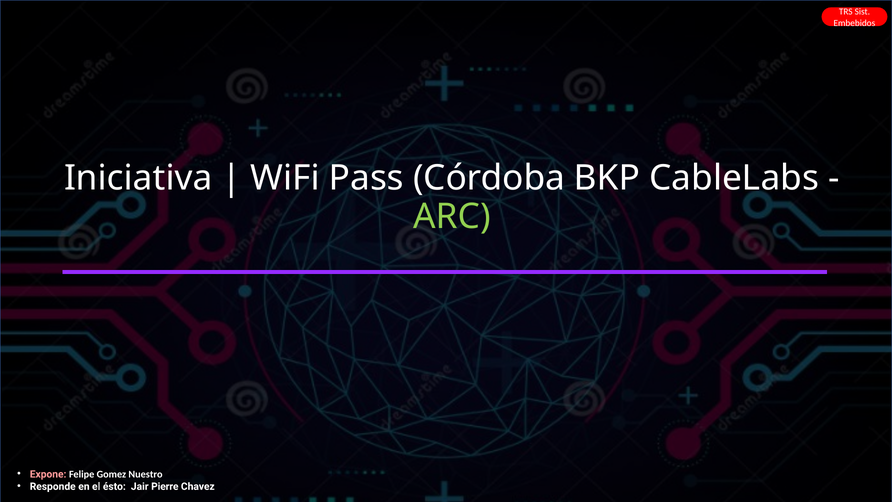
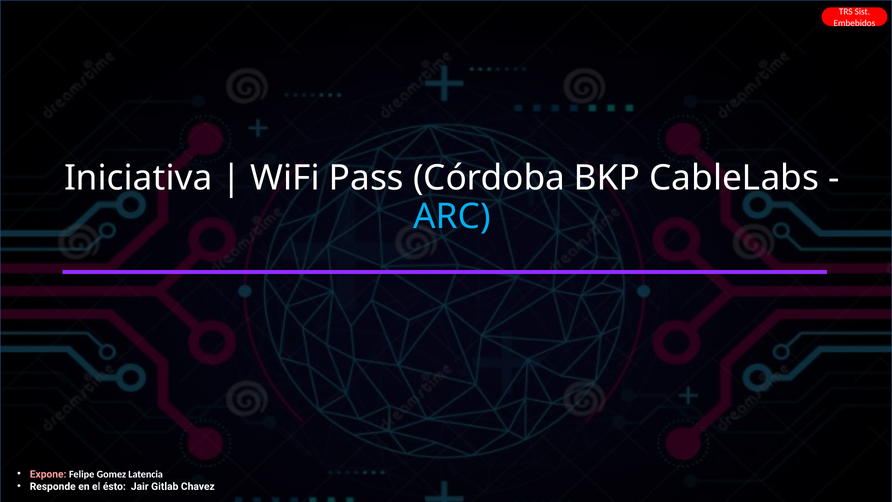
ARC colour: light green -> light blue
Nuestro: Nuestro -> Latencia
Pierre: Pierre -> Gitlab
